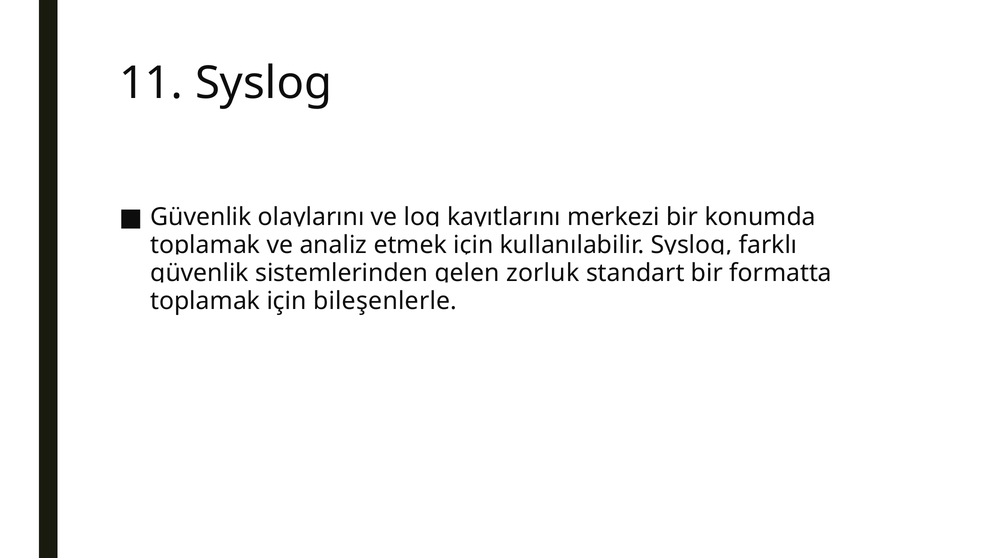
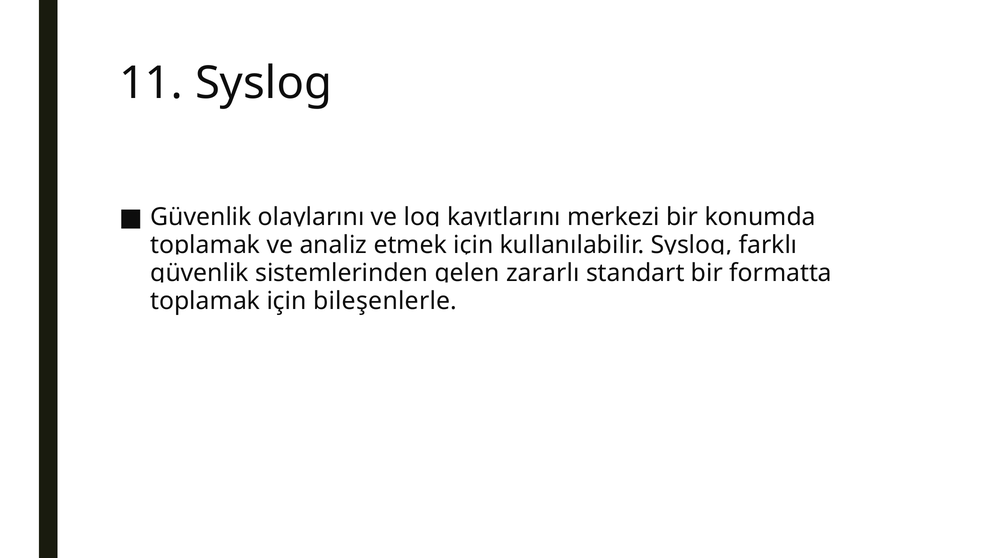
zorluk: zorluk -> zararlı
